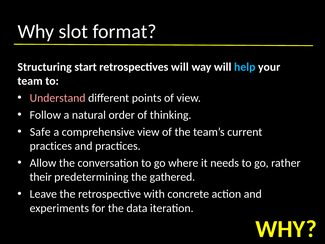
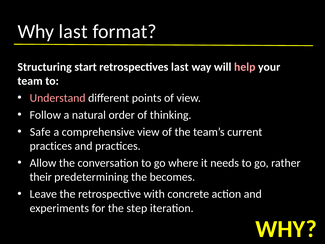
Why slot: slot -> last
retrospectives will: will -> last
help colour: light blue -> pink
gathered: gathered -> becomes
data: data -> step
